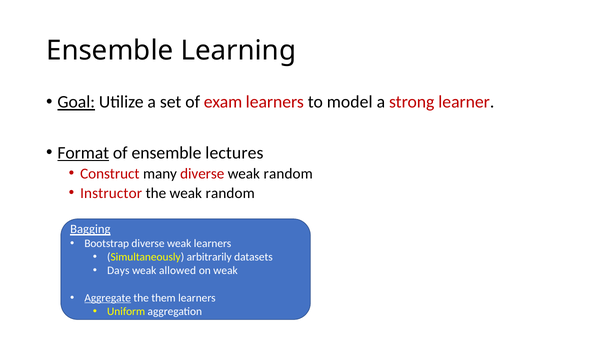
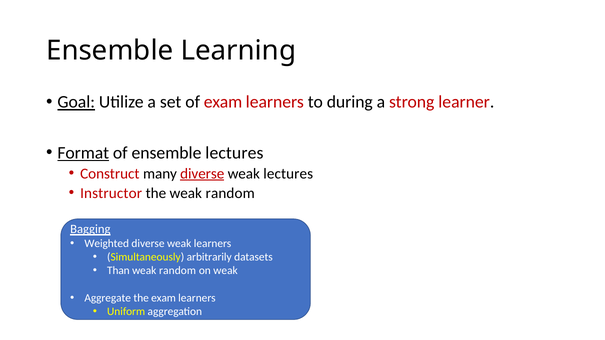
model: model -> during
diverse at (202, 174) underline: none -> present
random at (288, 174): random -> lectures
Bootstrap: Bootstrap -> Weighted
Days: Days -> Than
allowed at (178, 271): allowed -> random
Aggregate underline: present -> none
the them: them -> exam
